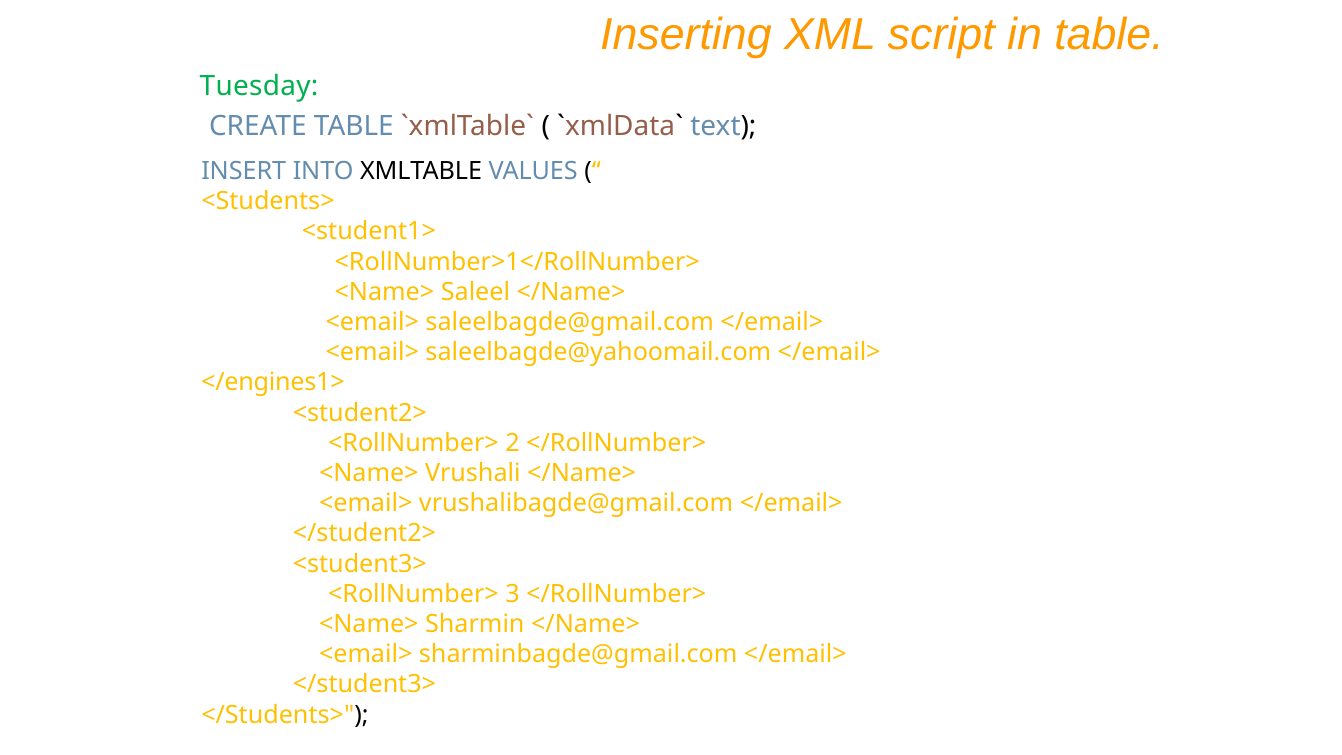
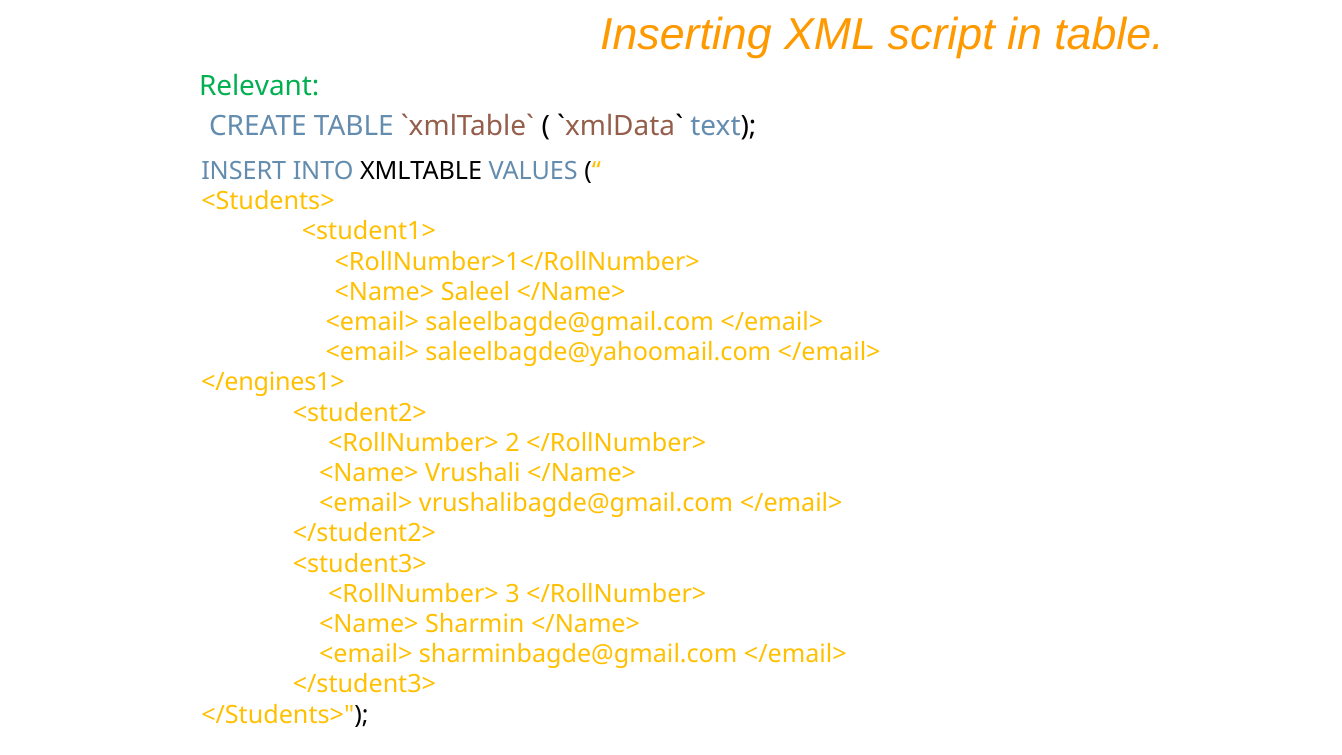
Tuesday: Tuesday -> Relevant
